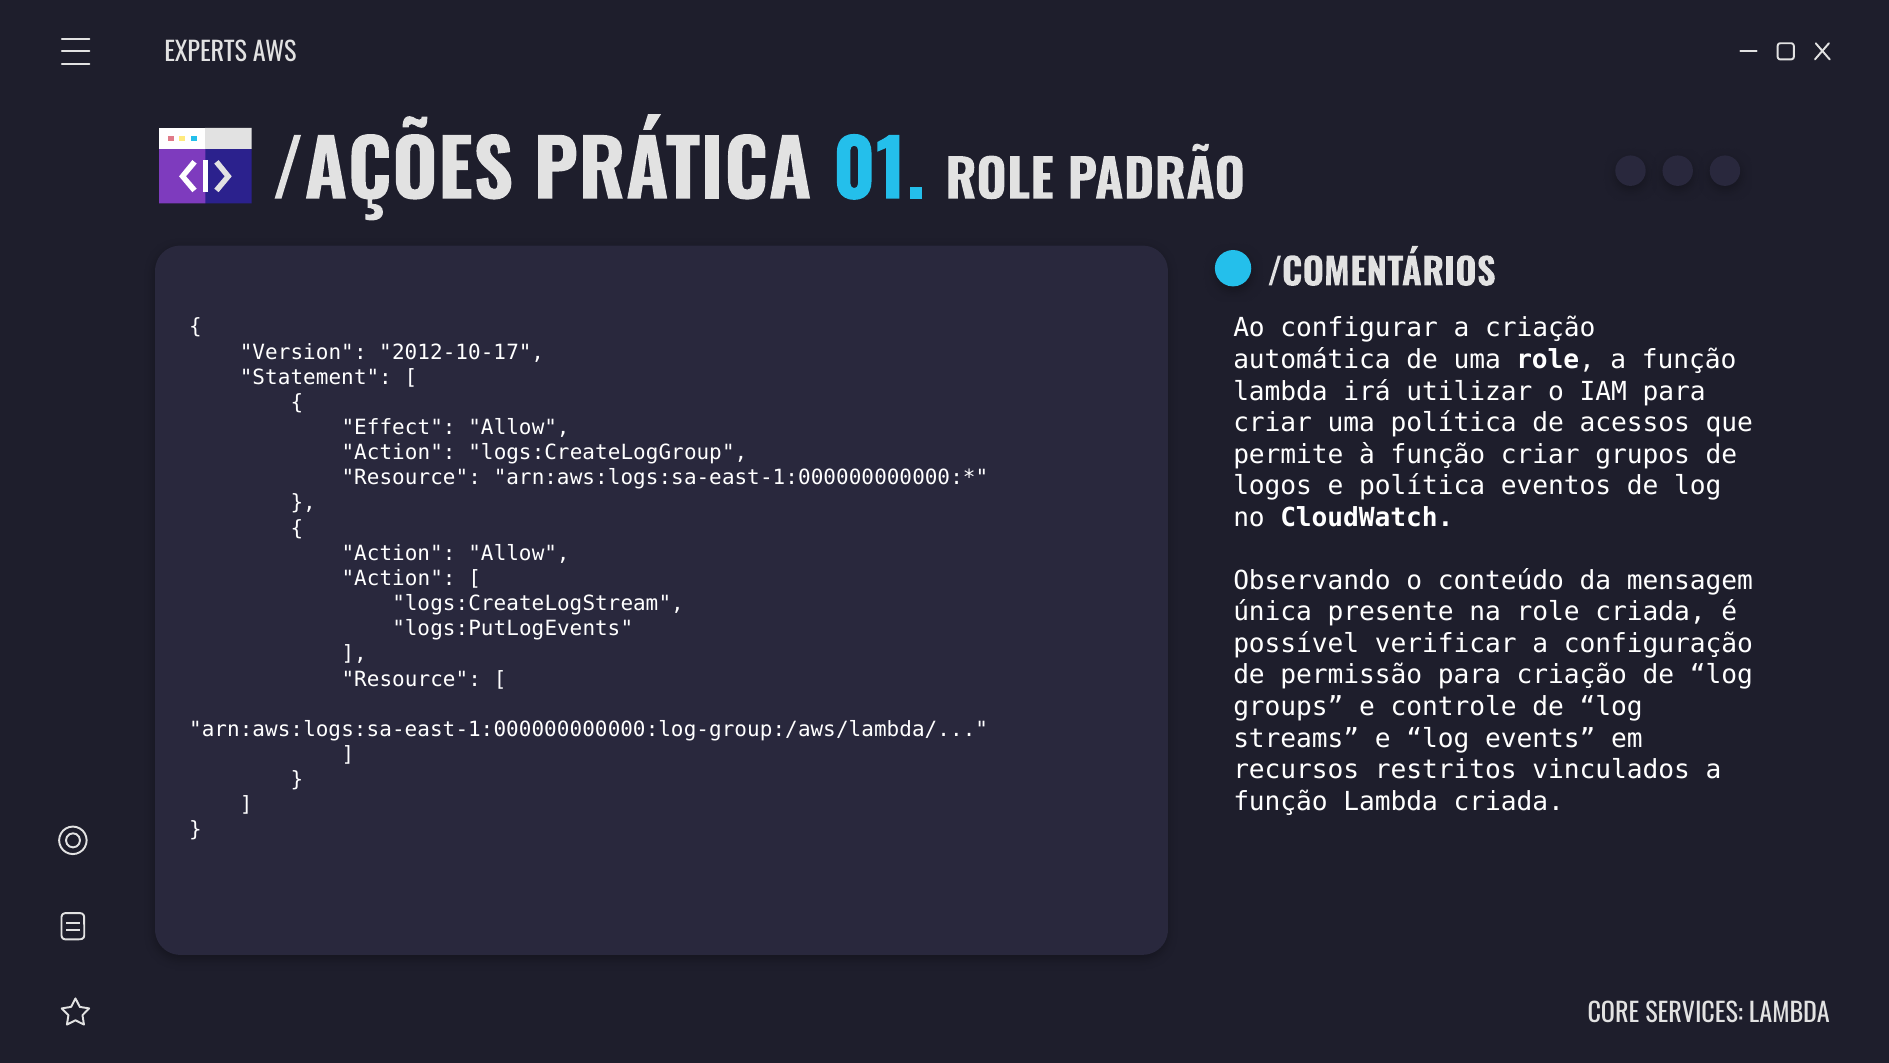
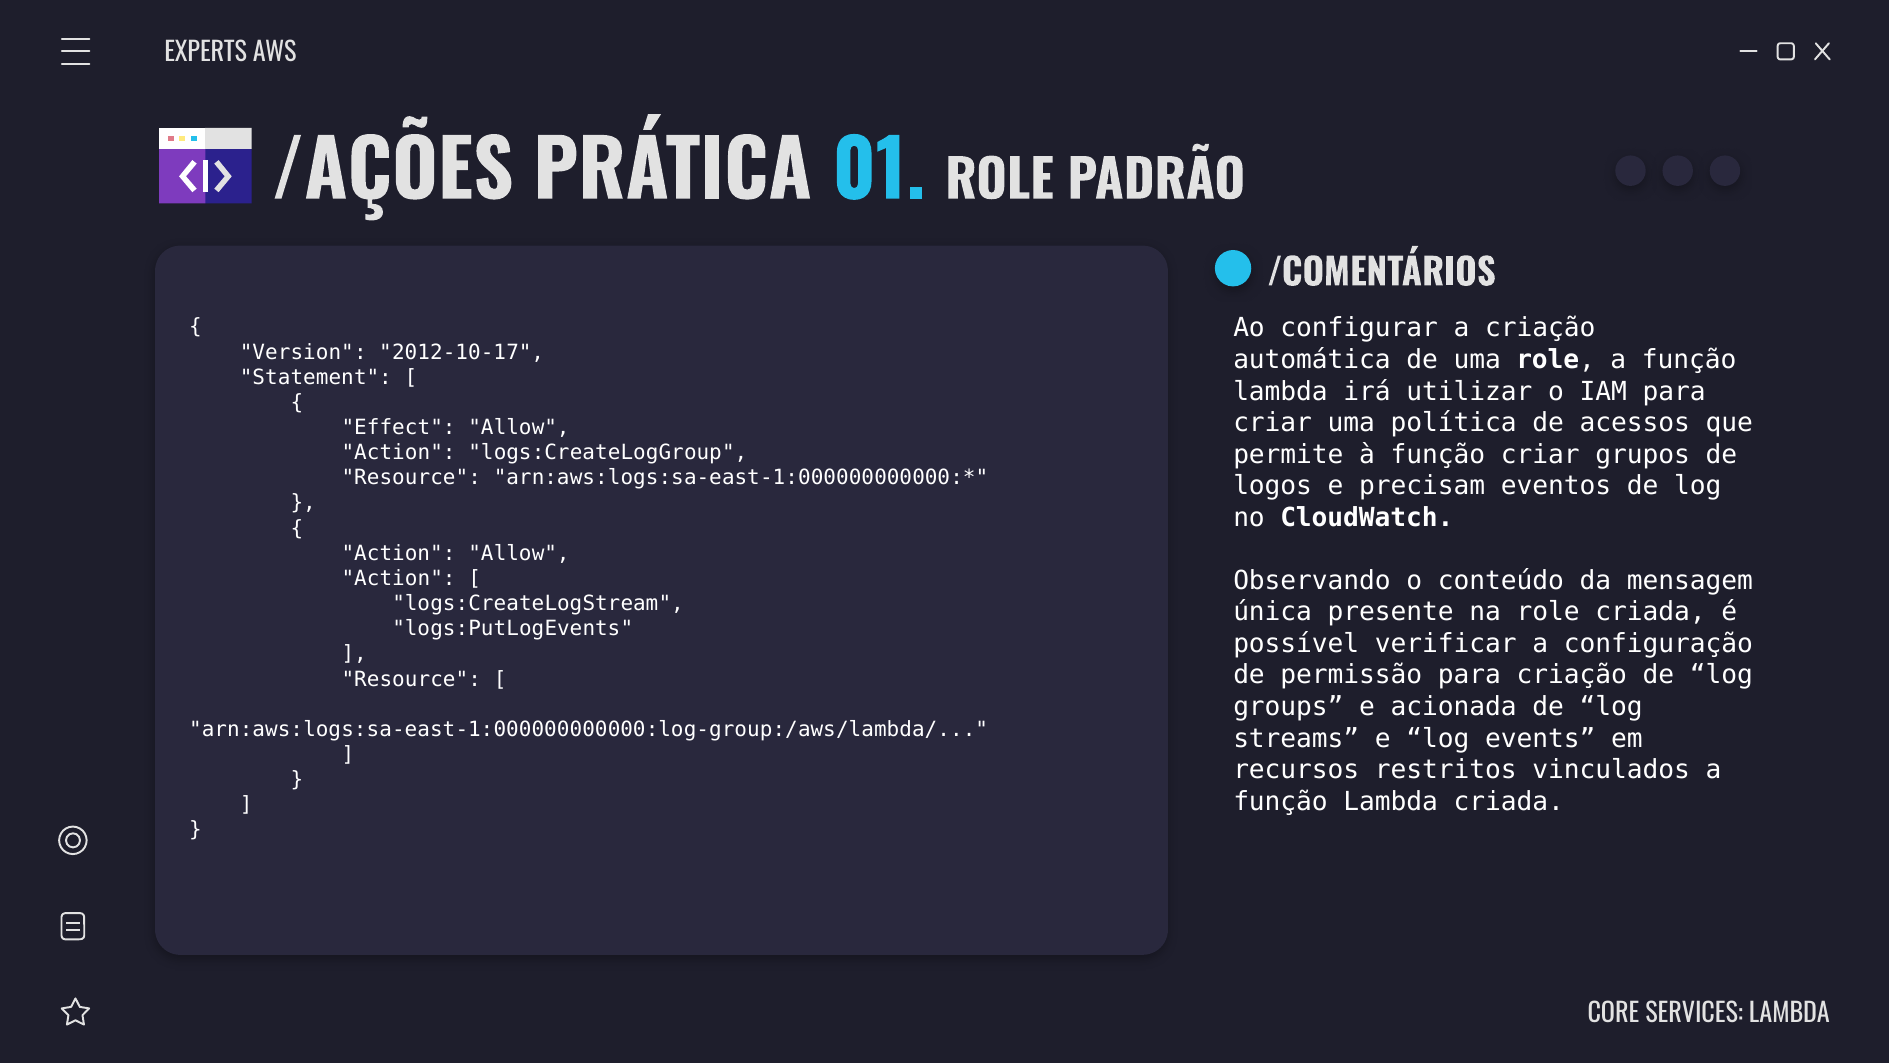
e política: política -> precisam
controle: controle -> acionada
